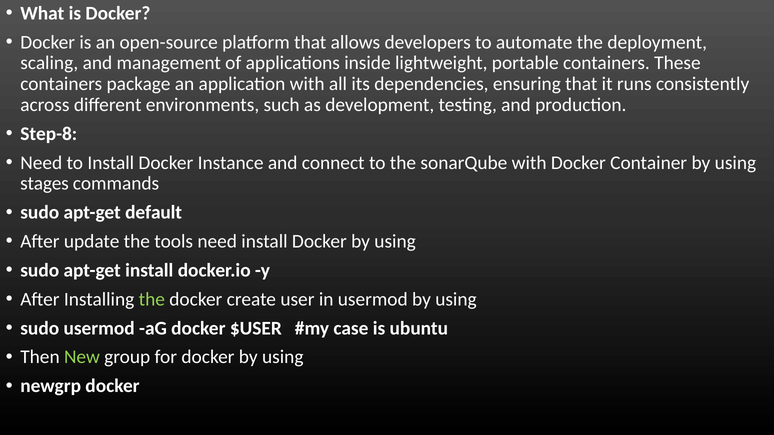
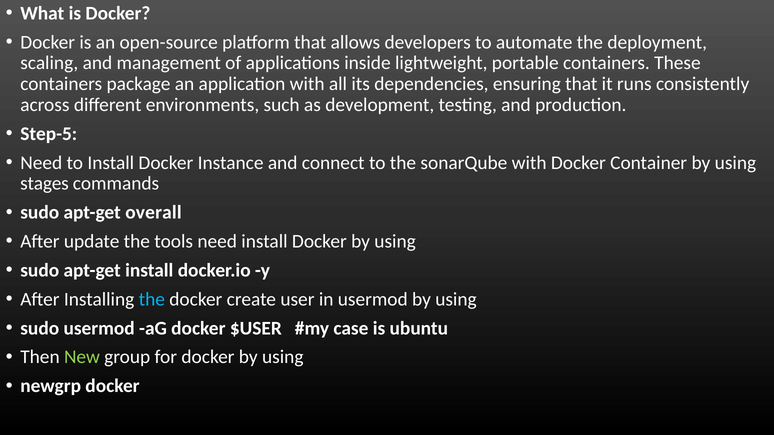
Step-8: Step-8 -> Step-5
default: default -> overall
the at (152, 299) colour: light green -> light blue
